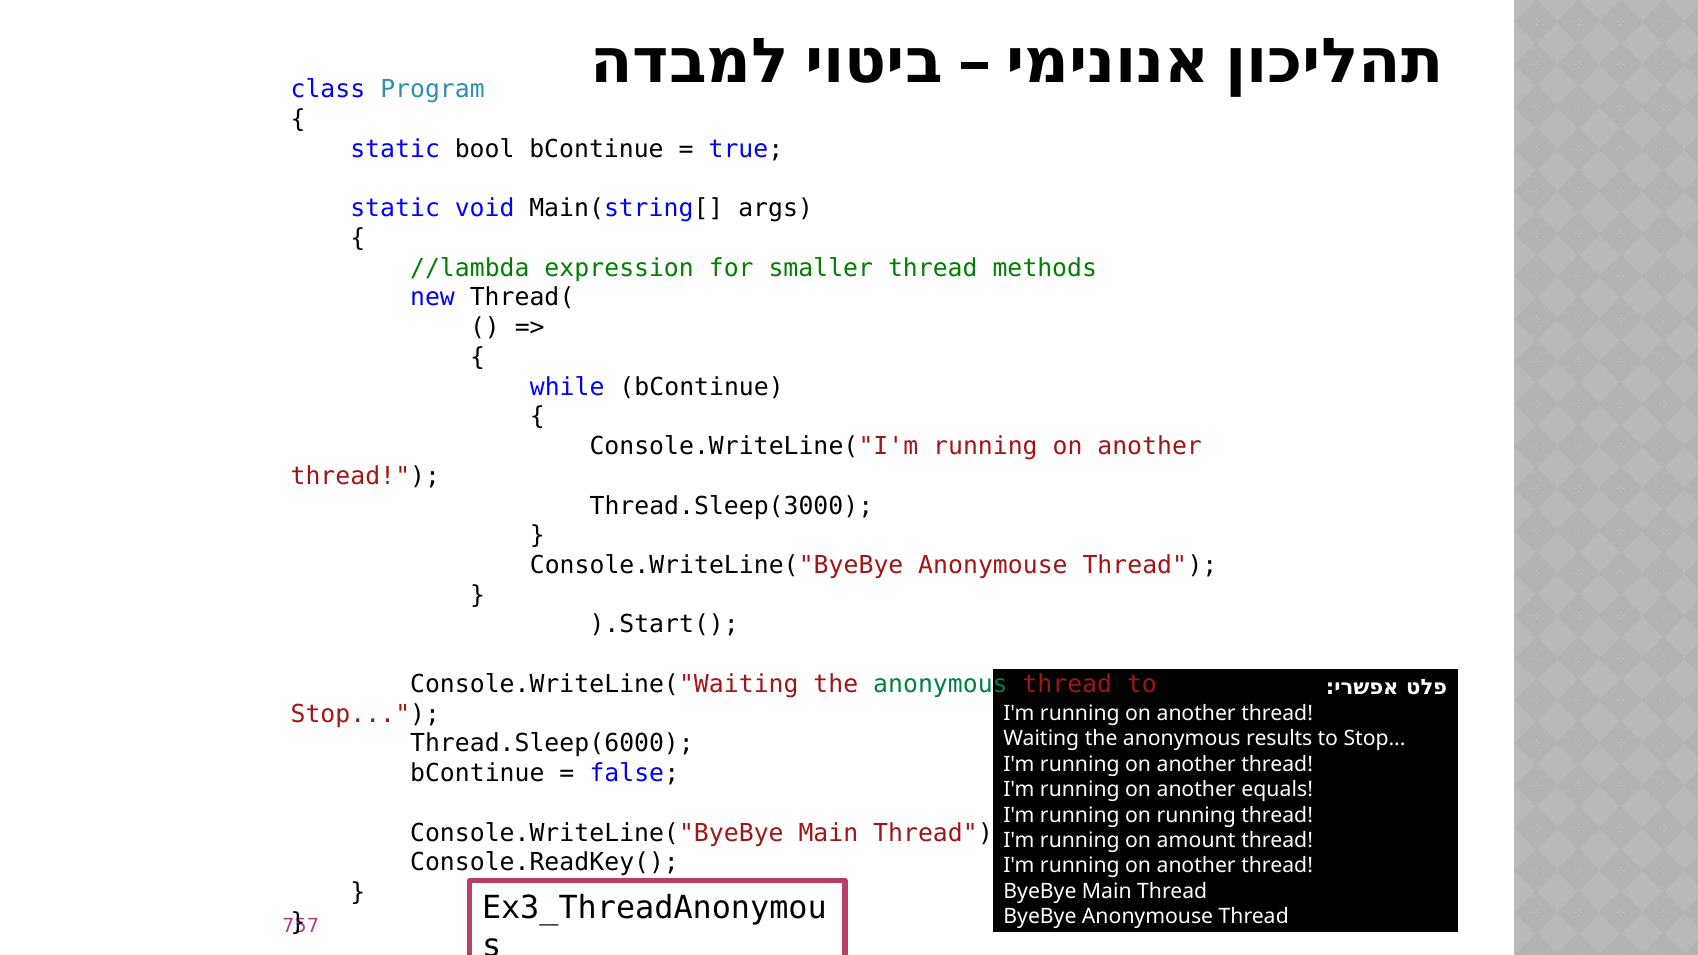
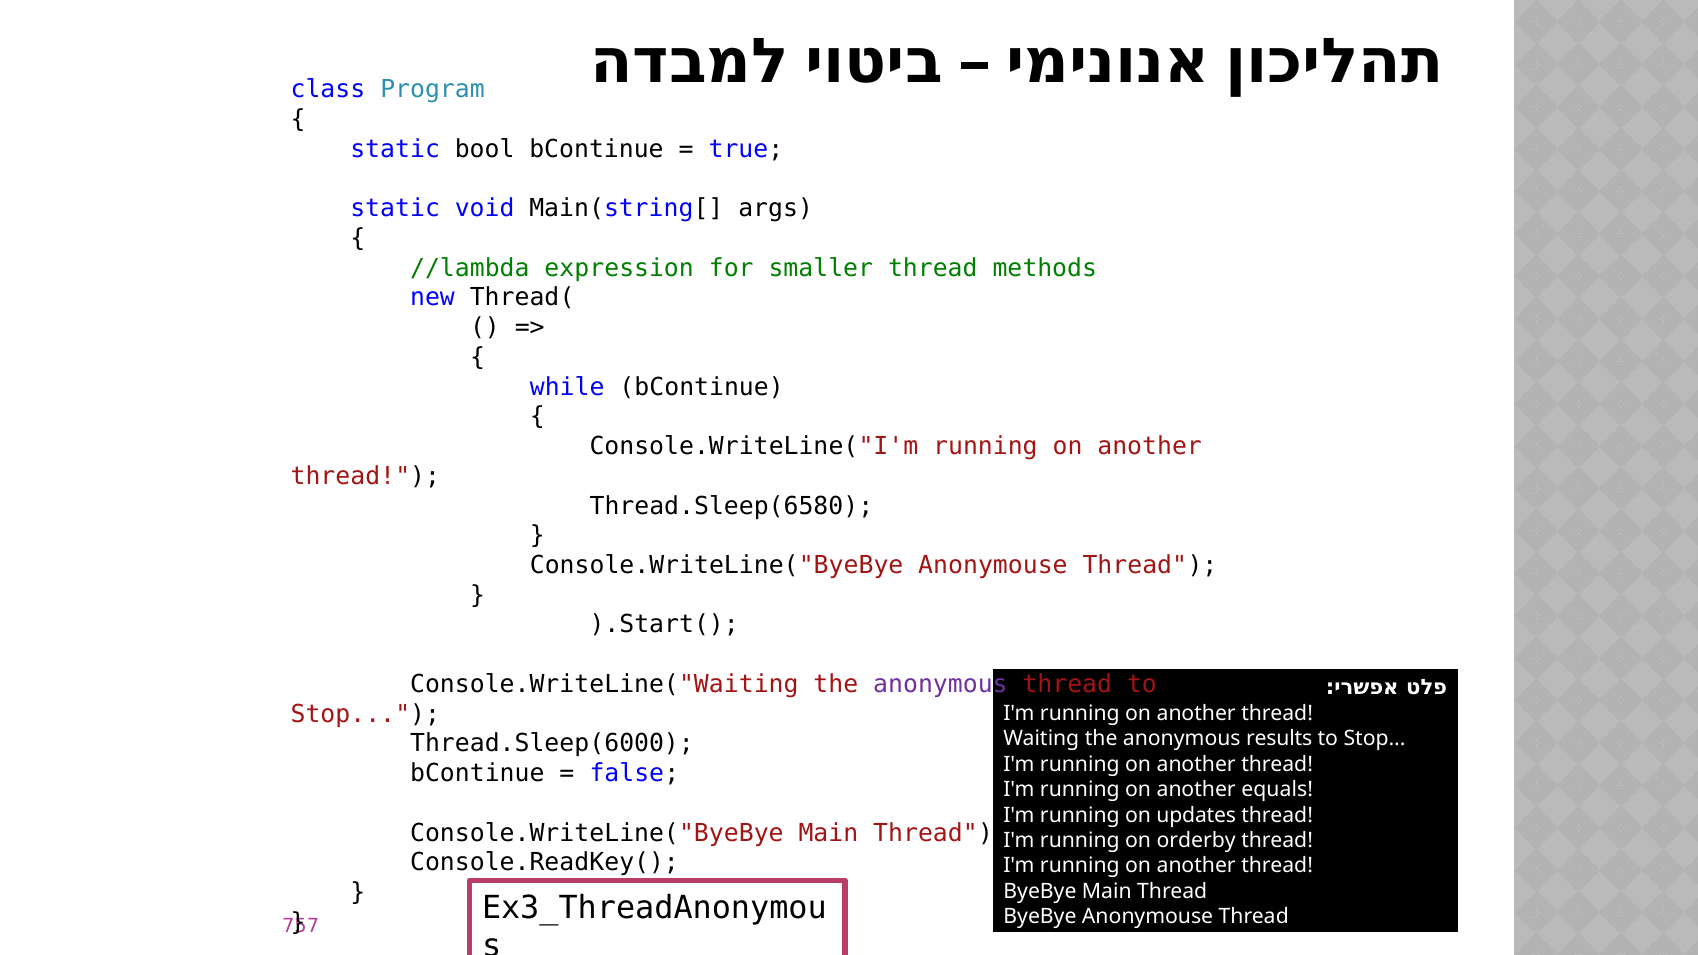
Thread.Sleep(3000: Thread.Sleep(3000 -> Thread.Sleep(6580
anonymous at (940, 684) colour: green -> purple
on running: running -> updates
amount: amount -> orderby
